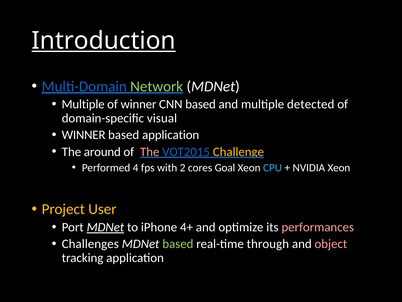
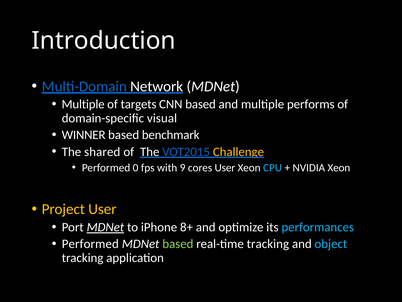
Introduction underline: present -> none
Network colour: light green -> white
of winner: winner -> targets
detected: detected -> performs
based application: application -> benchmark
around: around -> shared
The at (150, 152) colour: pink -> white
4: 4 -> 0
2: 2 -> 9
cores Goal: Goal -> User
4+: 4+ -> 8+
performances colour: pink -> light blue
Challenges at (90, 244): Challenges -> Performed
real-time through: through -> tracking
object colour: pink -> light blue
